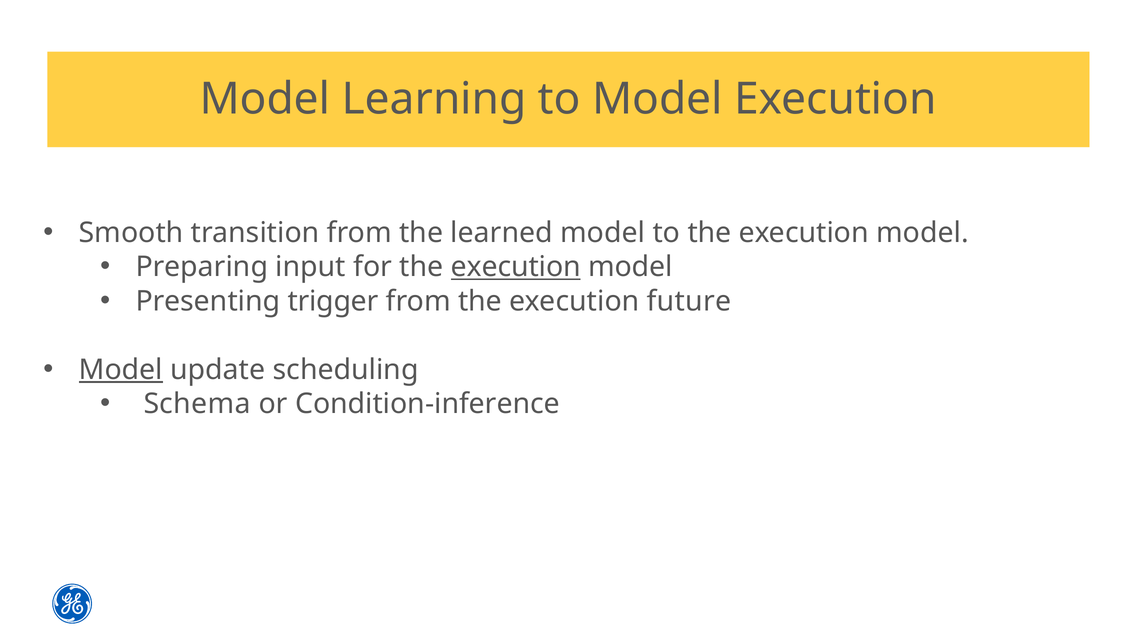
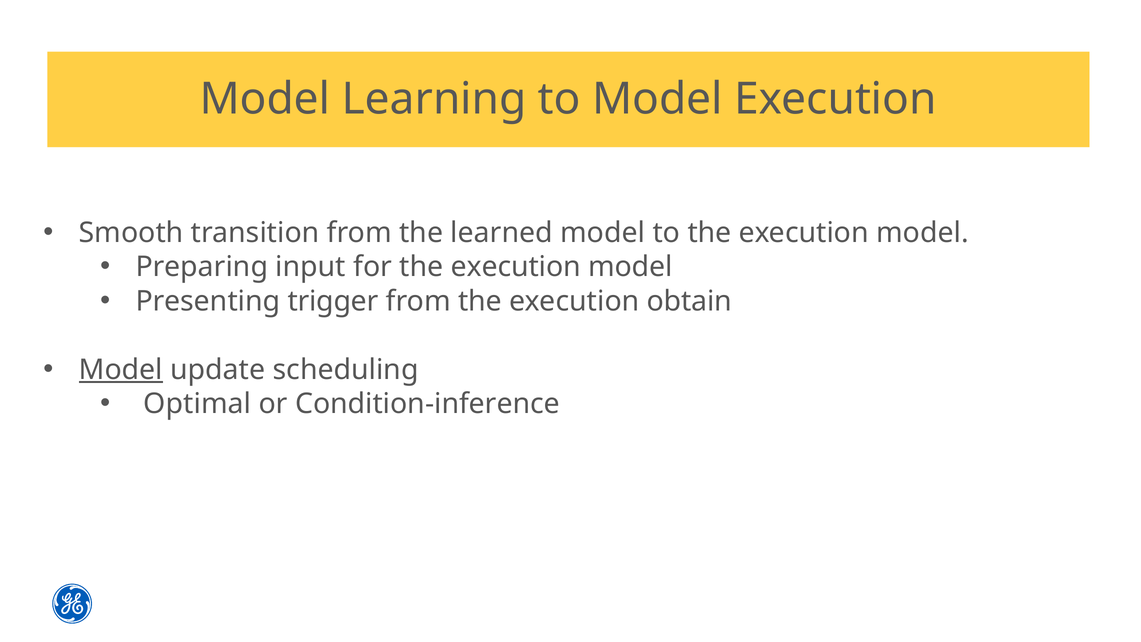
execution at (516, 267) underline: present -> none
future: future -> obtain
Schema: Schema -> Optimal
